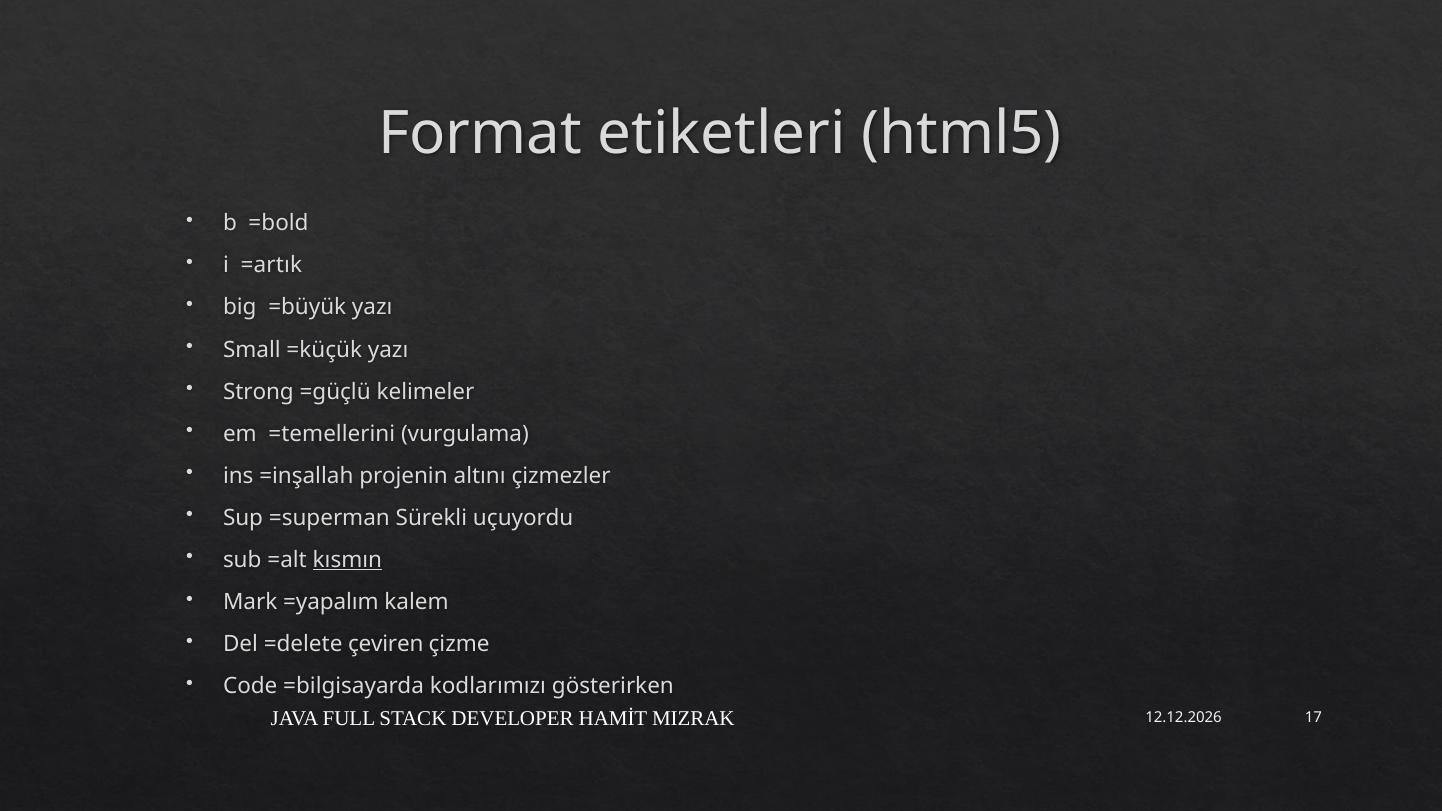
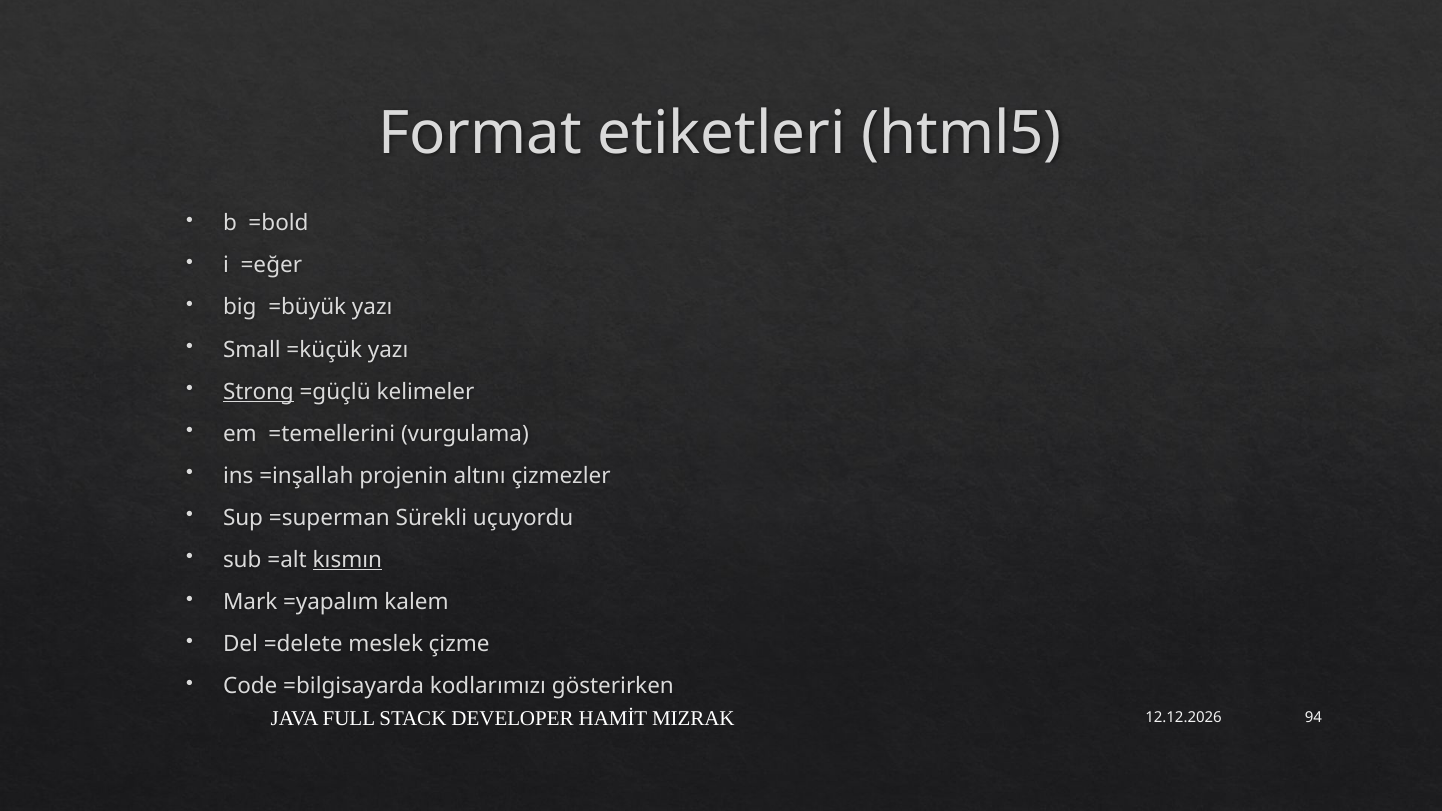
=artık: =artık -> =eğer
Strong underline: none -> present
çeviren: çeviren -> meslek
17: 17 -> 94
